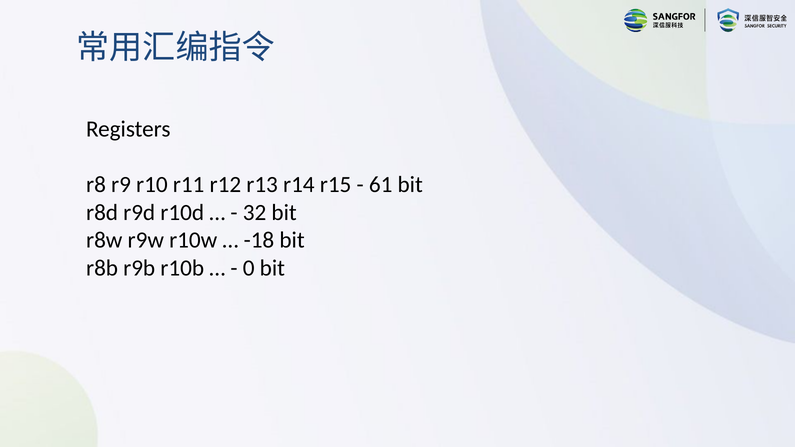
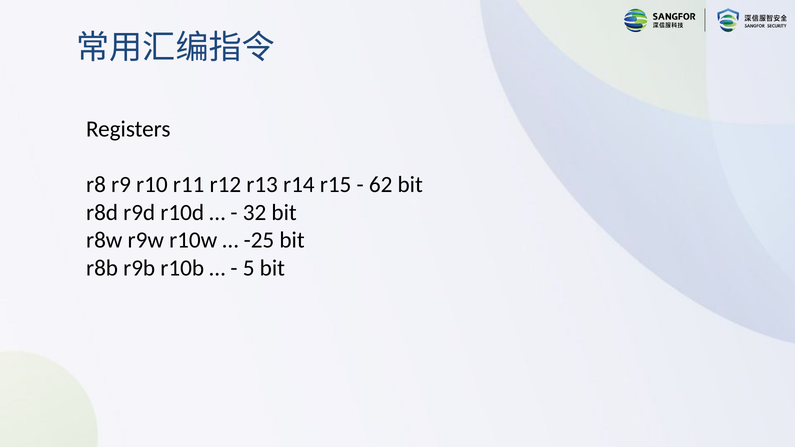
61: 61 -> 62
-18: -18 -> -25
0: 0 -> 5
